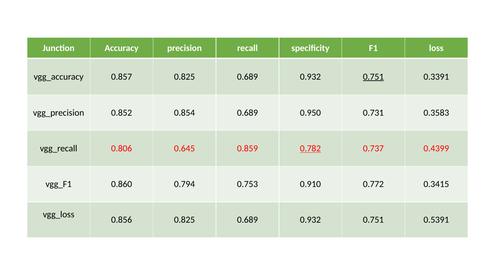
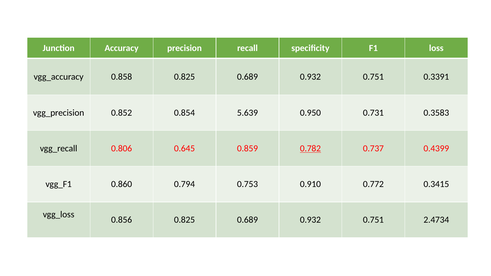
0.857: 0.857 -> 0.858
0.751 at (373, 77) underline: present -> none
0.854 0.689: 0.689 -> 5.639
0.5391: 0.5391 -> 2.4734
